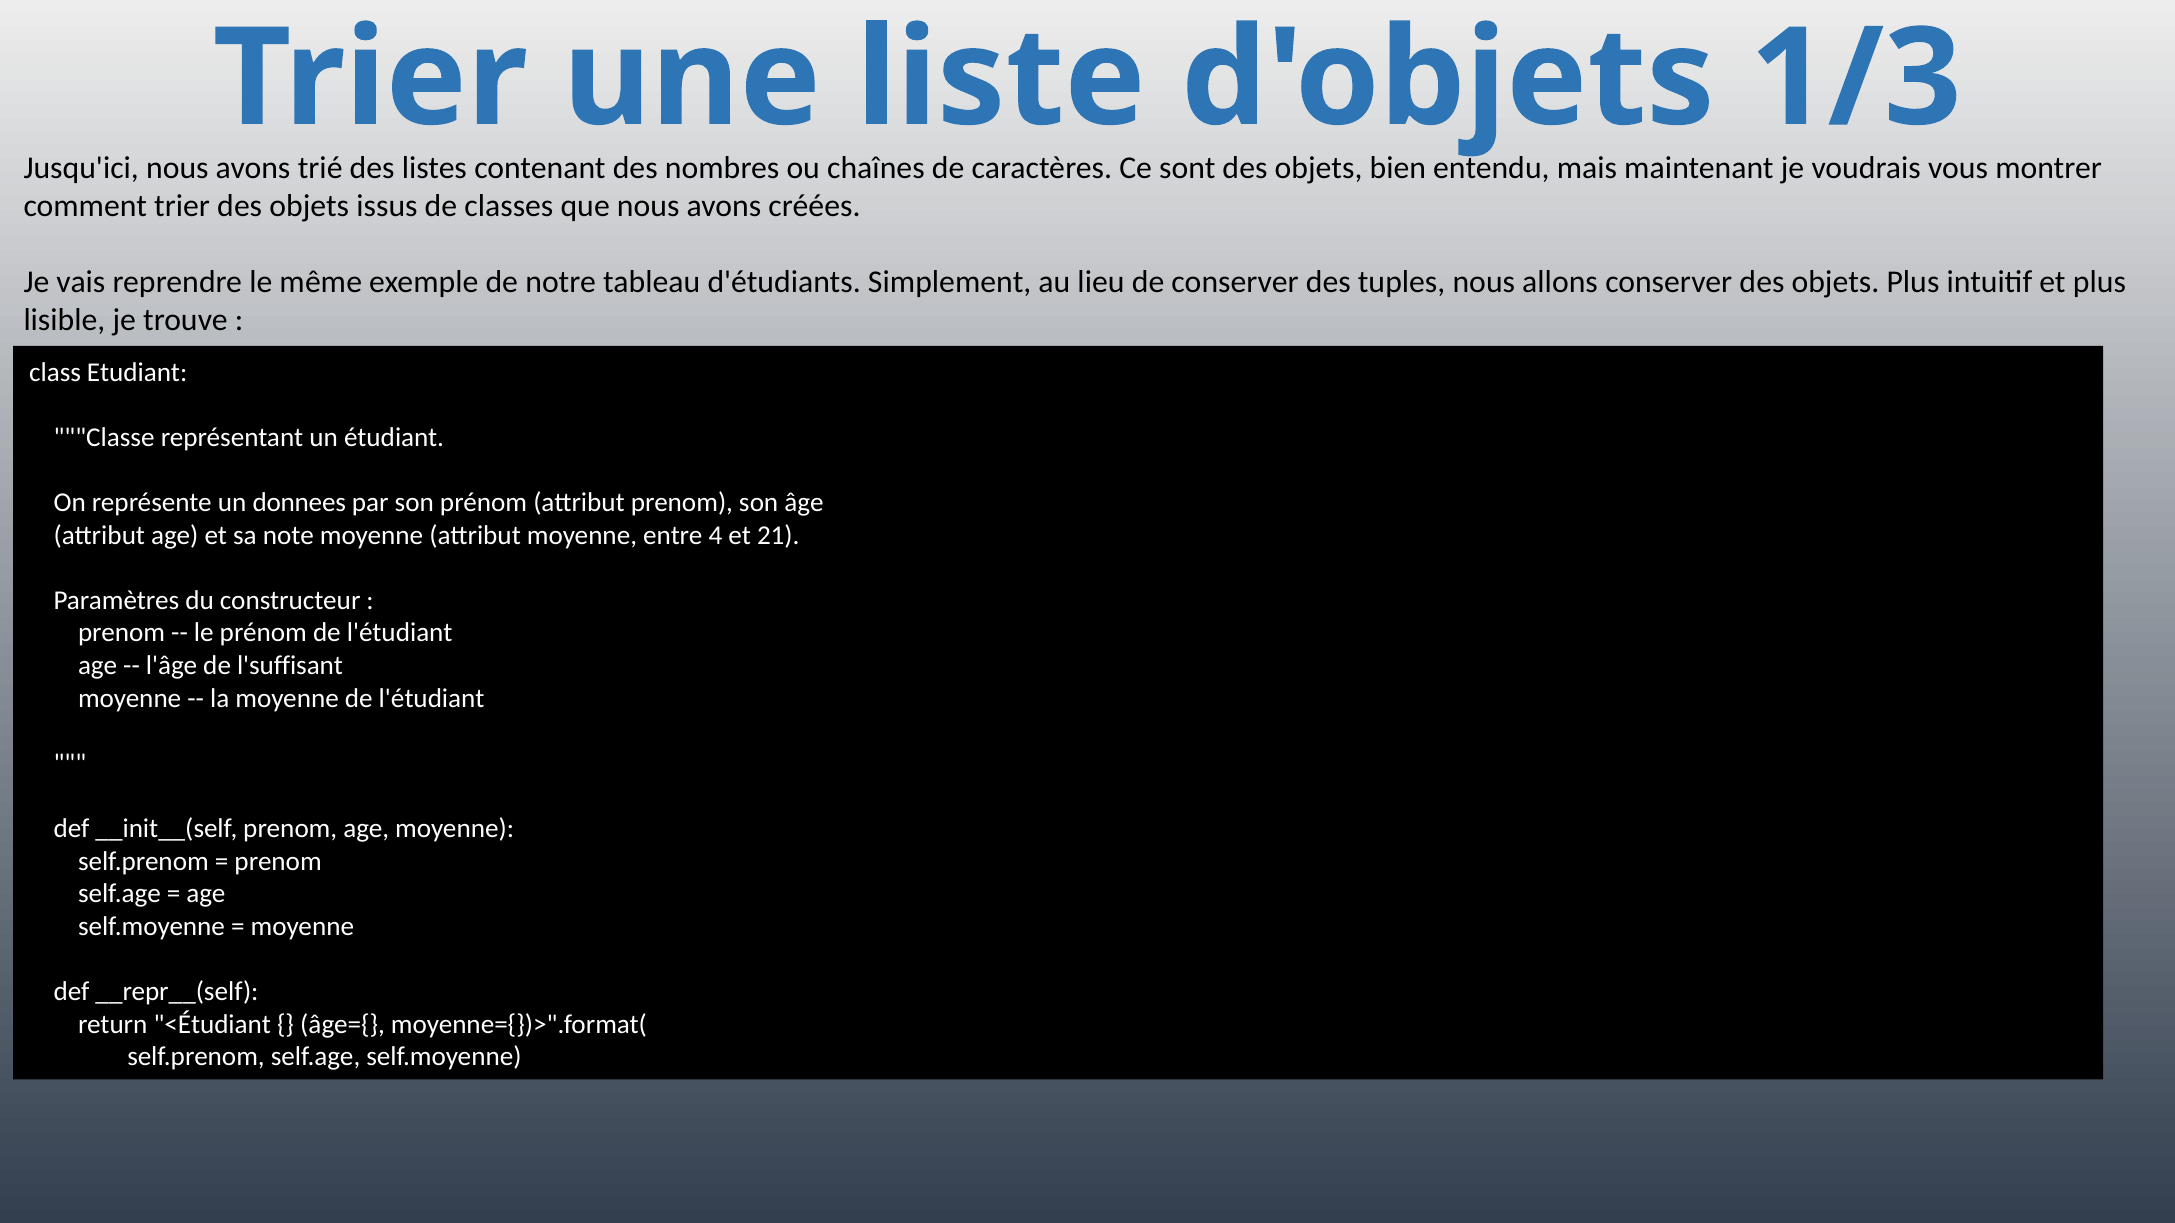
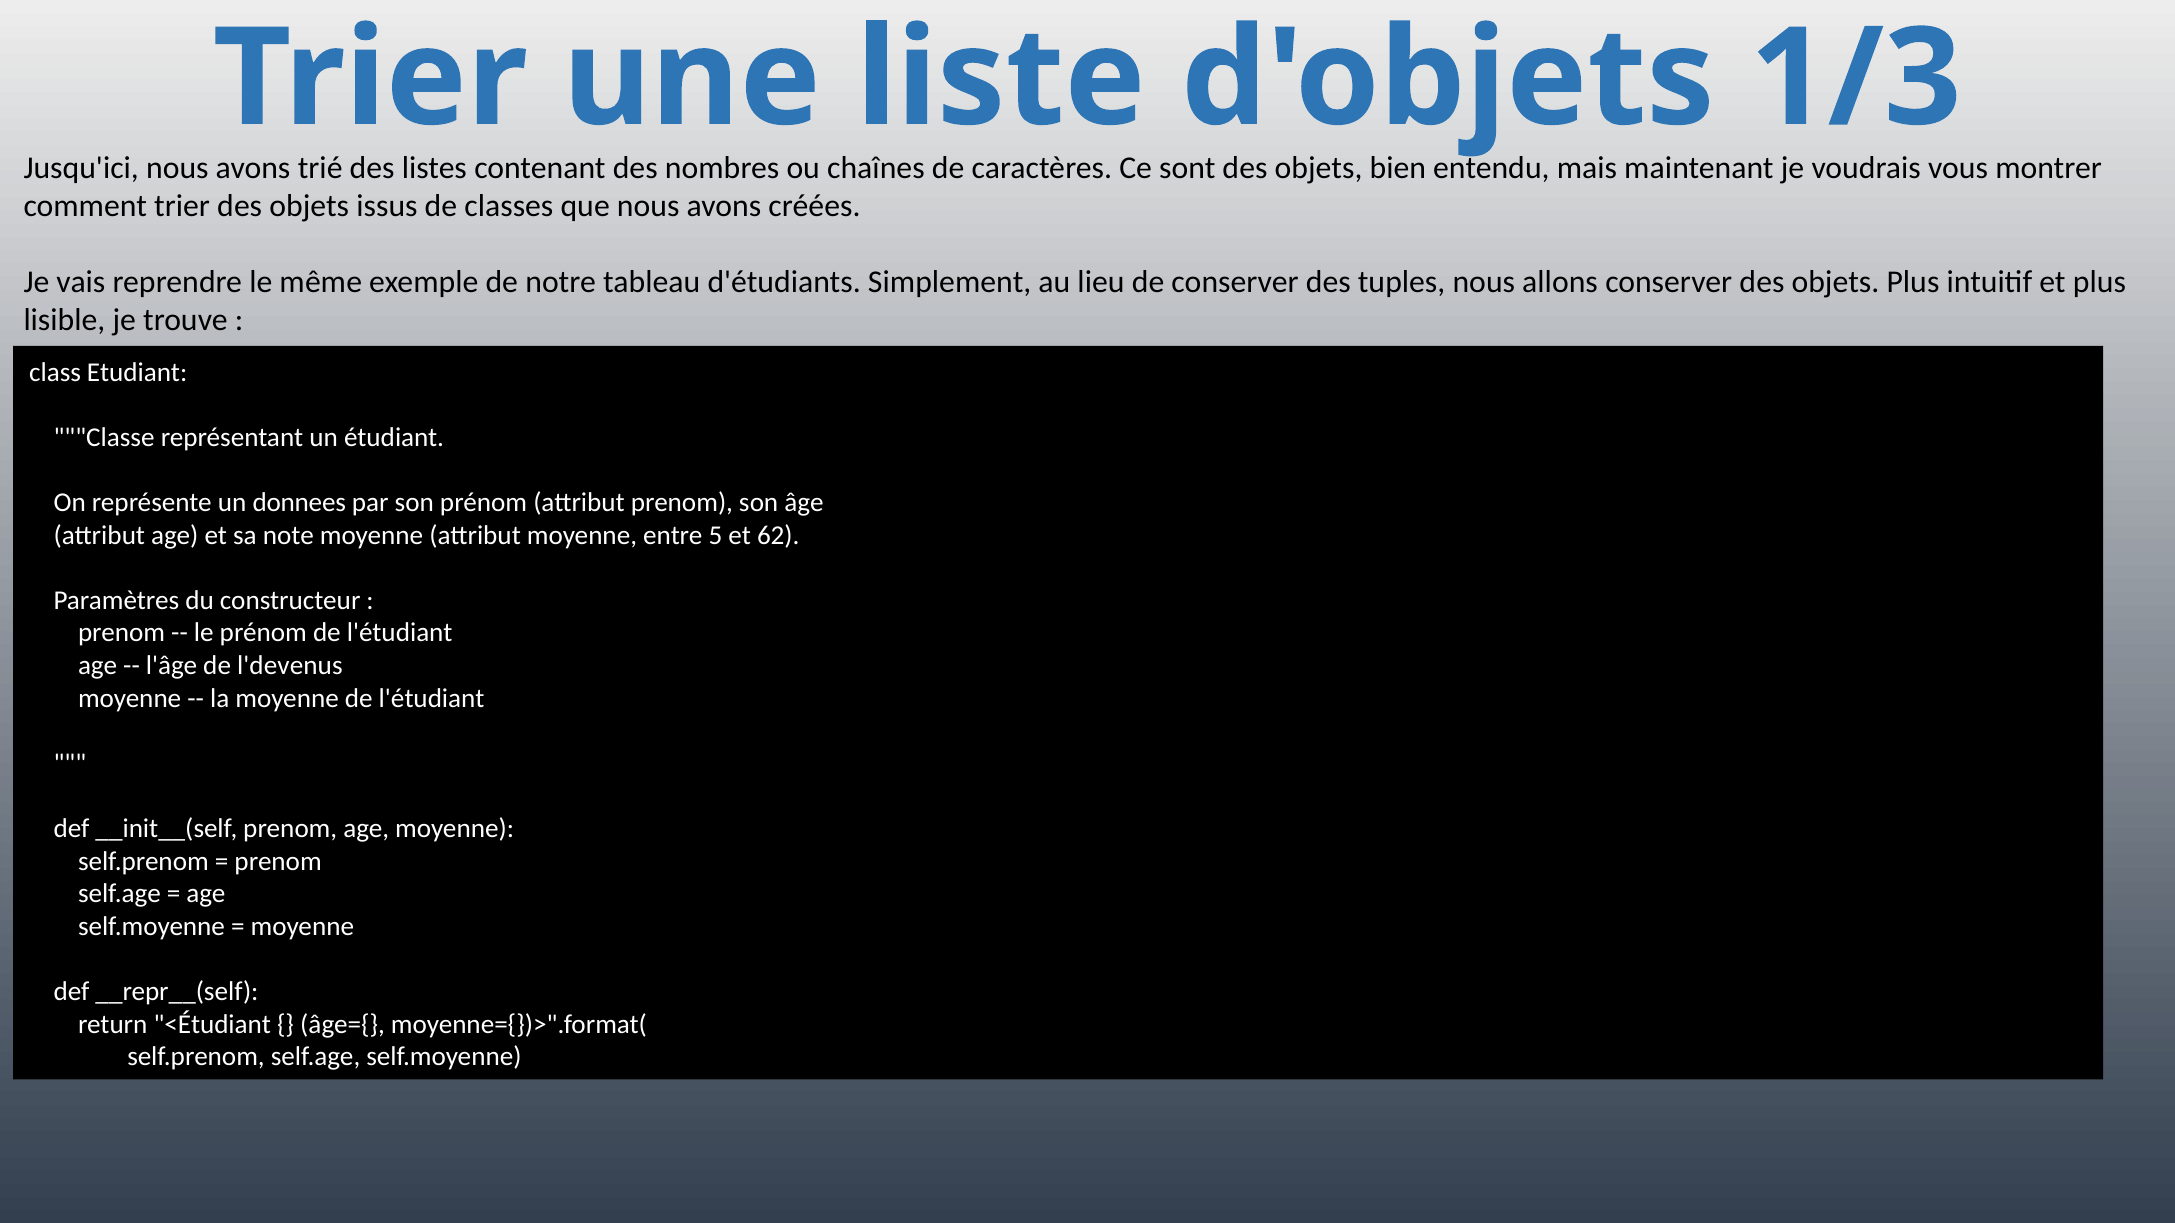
4: 4 -> 5
21: 21 -> 62
l'suffisant: l'suffisant -> l'devenus
